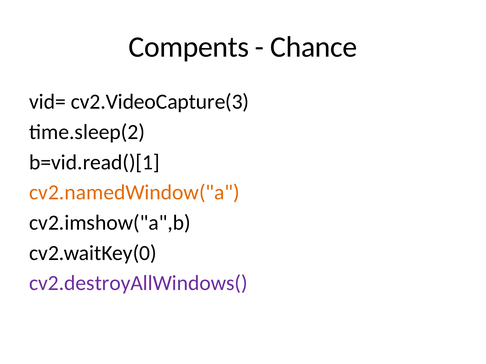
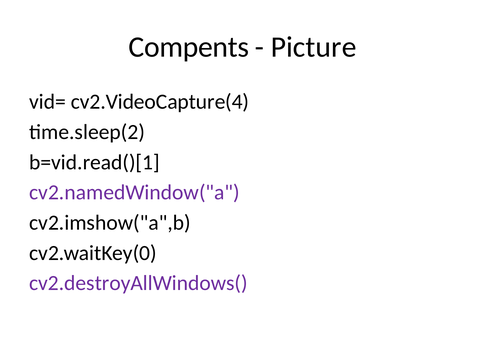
Chance: Chance -> Picture
cv2.VideoCapture(3: cv2.VideoCapture(3 -> cv2.VideoCapture(4
cv2.namedWindow("a colour: orange -> purple
